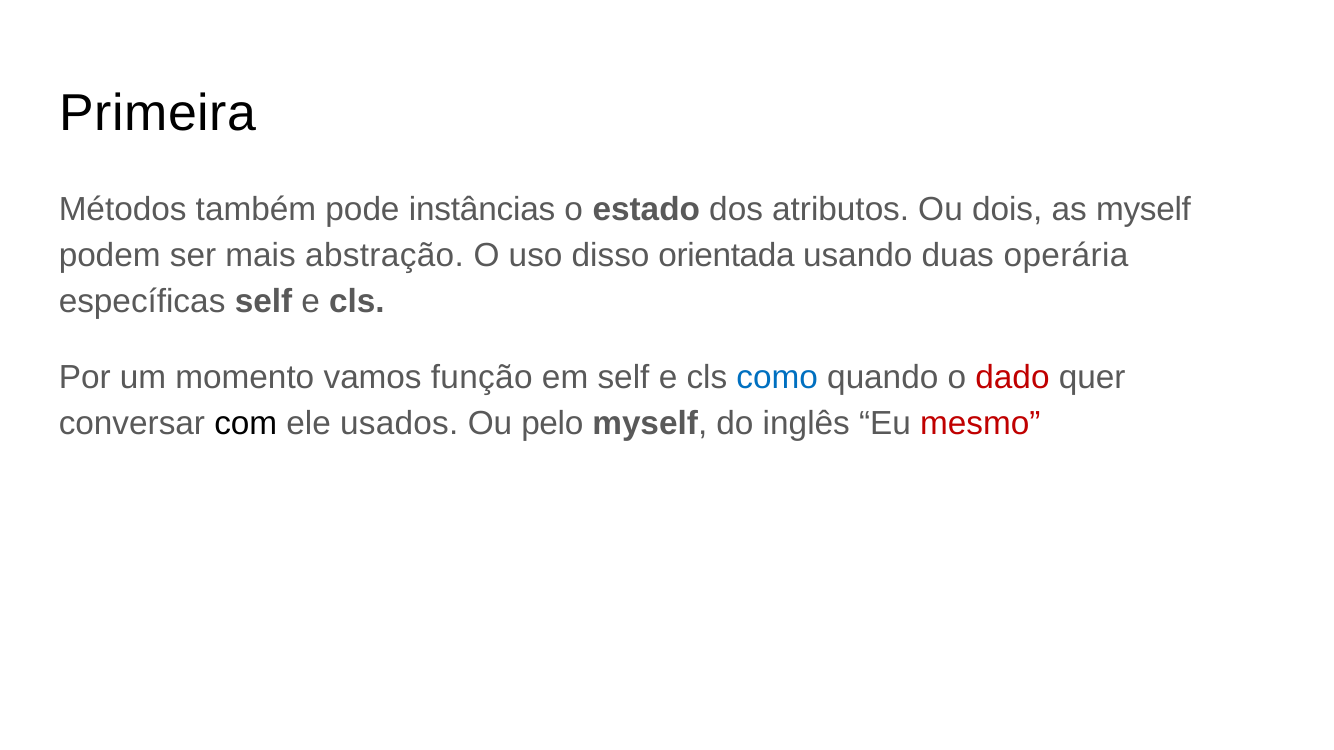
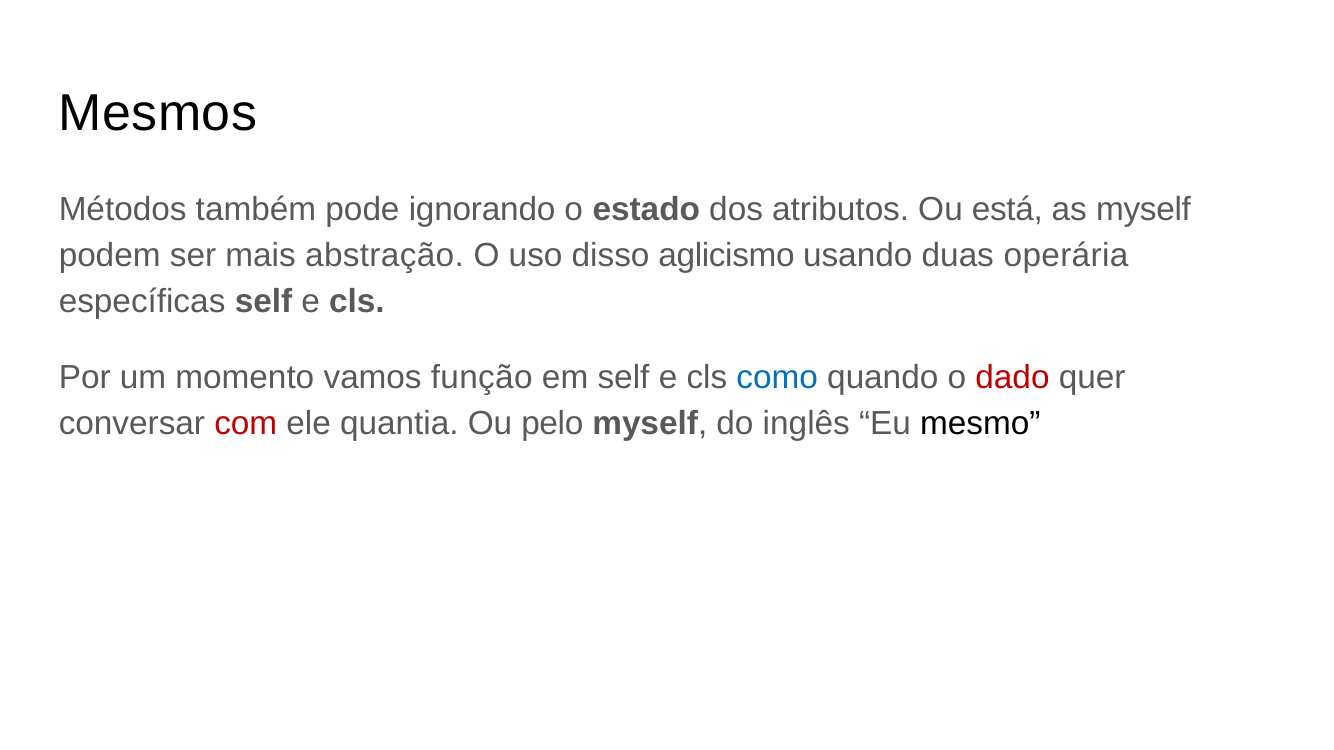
Primeira: Primeira -> Mesmos
instâncias: instâncias -> ignorando
dois: dois -> está
orientada: orientada -> aglicismo
com colour: black -> red
usados: usados -> quantia
mesmo colour: red -> black
